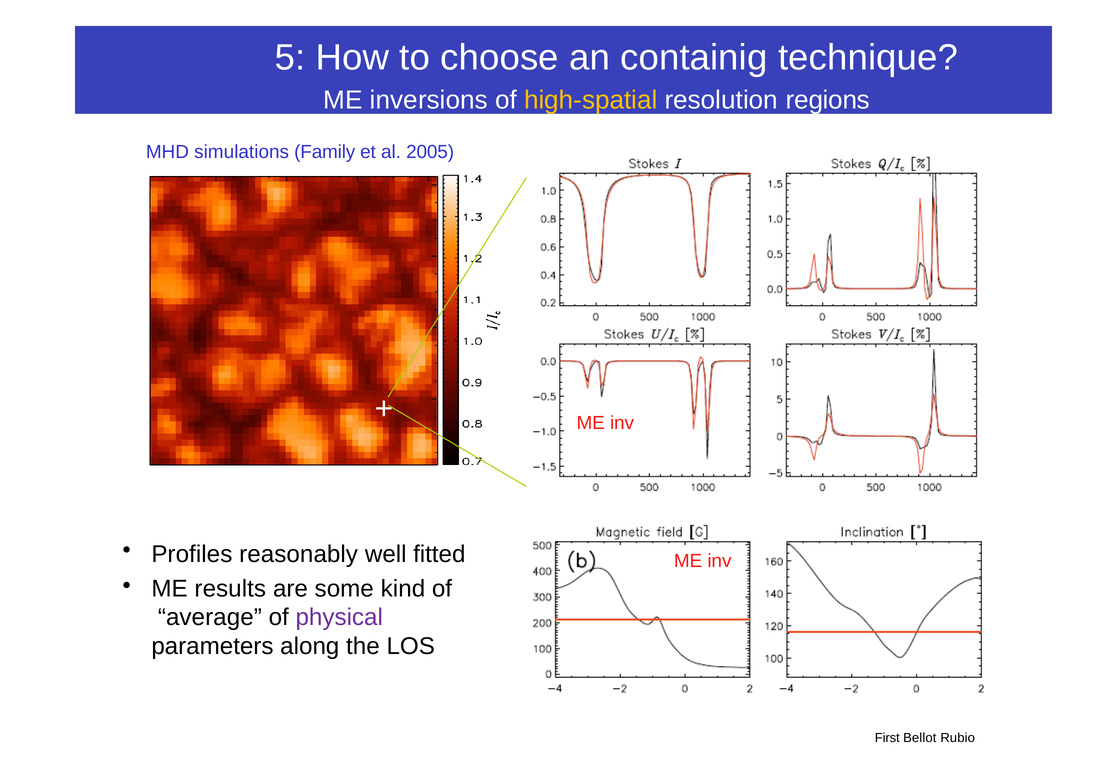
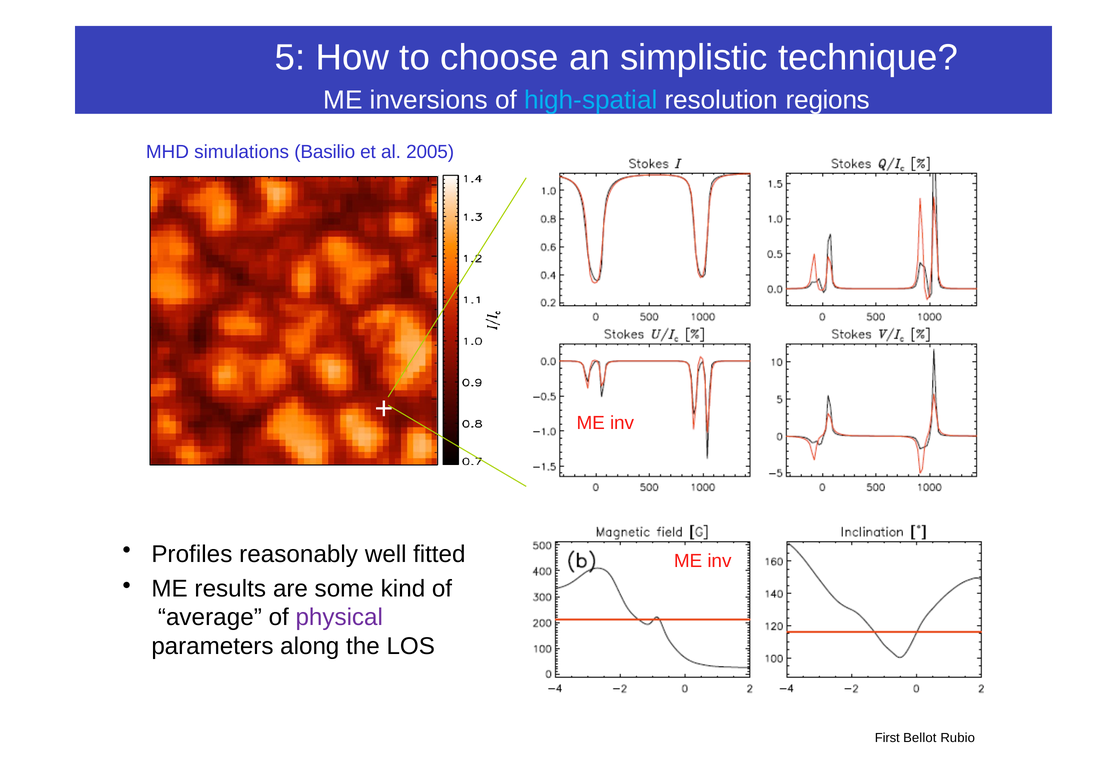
containig: containig -> simplistic
high-spatial colour: yellow -> light blue
Family: Family -> Basilio
